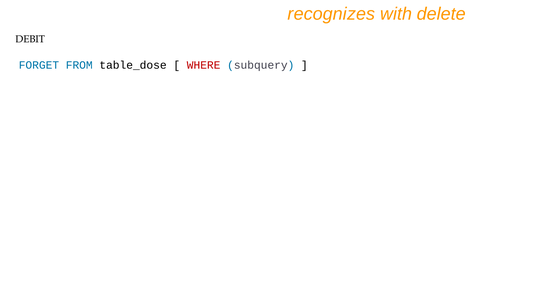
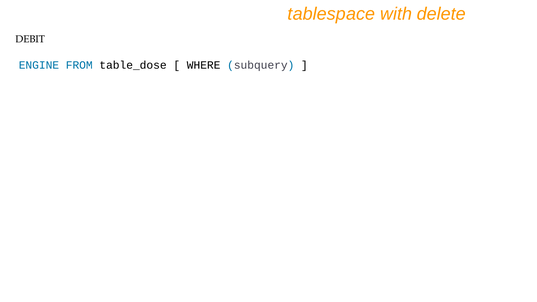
recognizes: recognizes -> tablespace
FORGET: FORGET -> ENGINE
WHERE colour: red -> black
